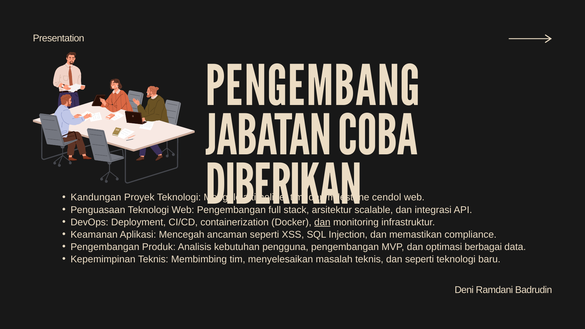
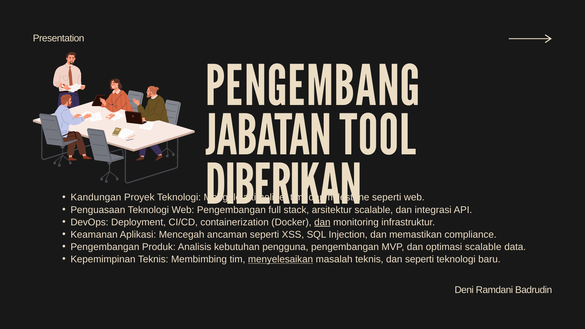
COBA: COBA -> TOOL
cendol at (387, 197): cendol -> seperti
optimasi berbagai: berbagai -> scalable
menyelesaikan underline: none -> present
